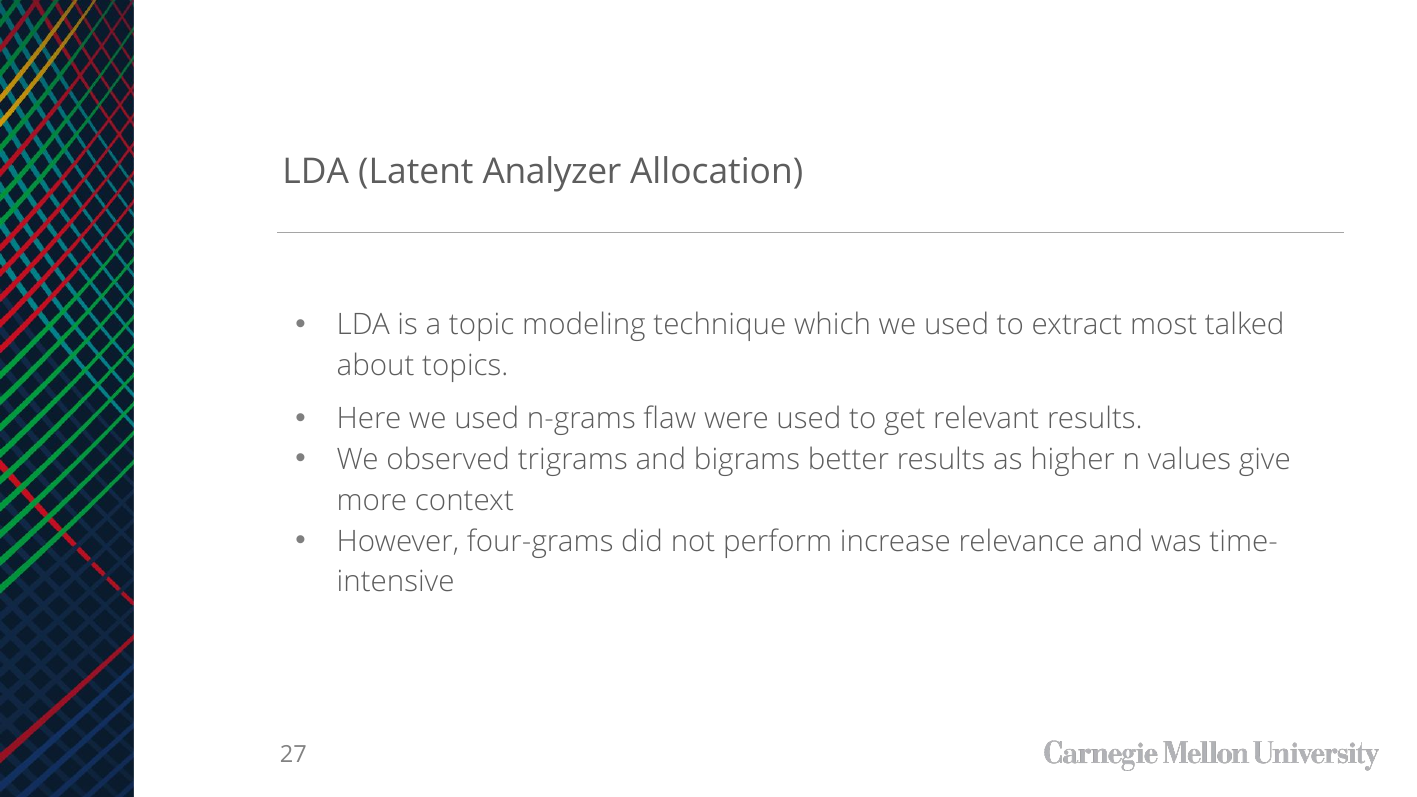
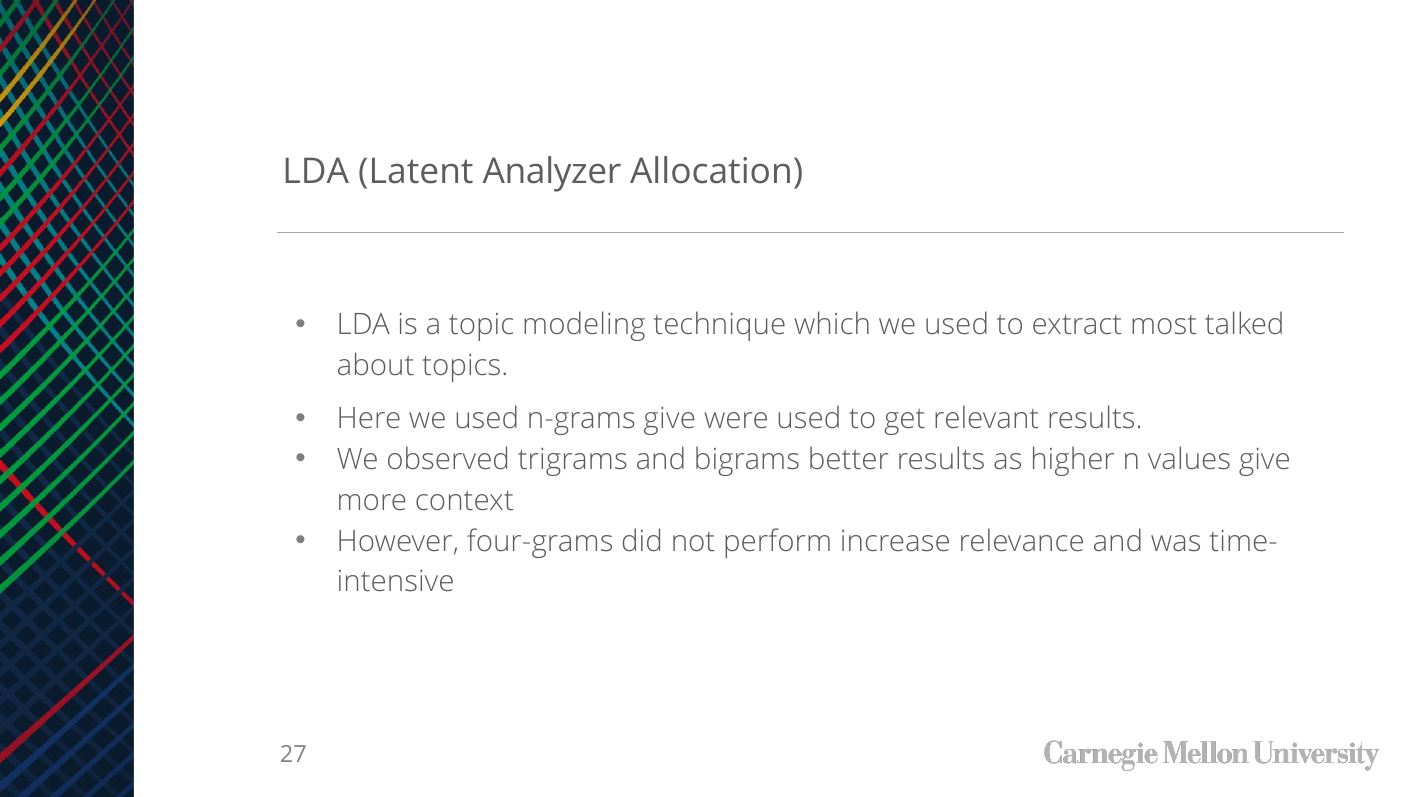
n-grams flaw: flaw -> give
